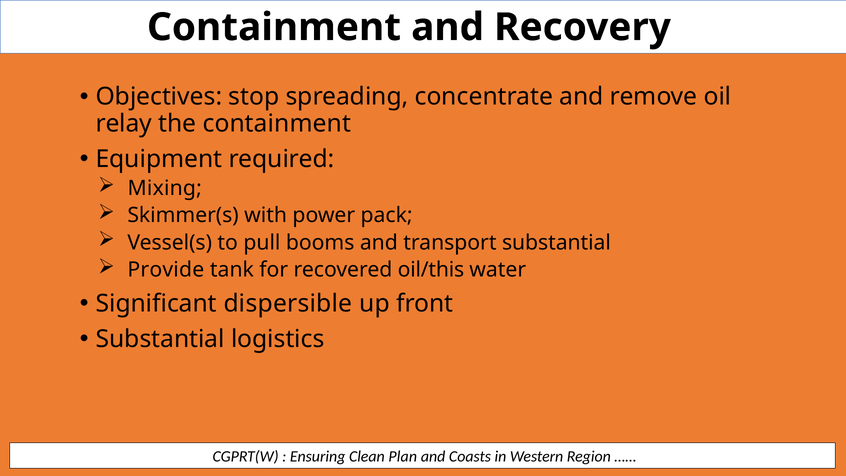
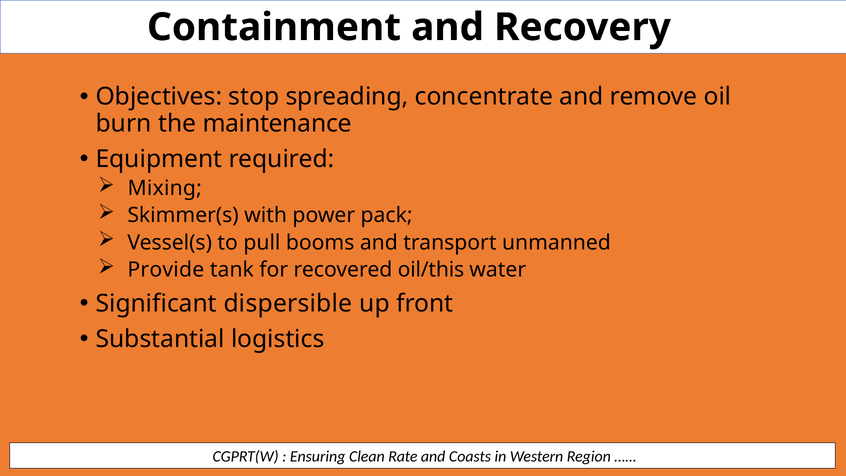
relay: relay -> burn
the containment: containment -> maintenance
transport substantial: substantial -> unmanned
Plan: Plan -> Rate
